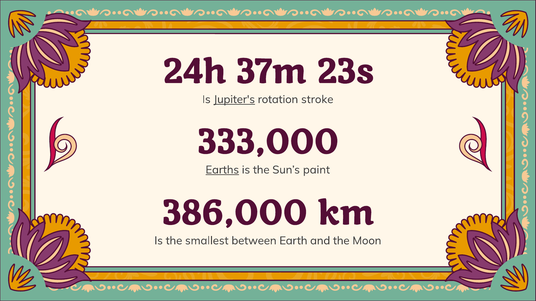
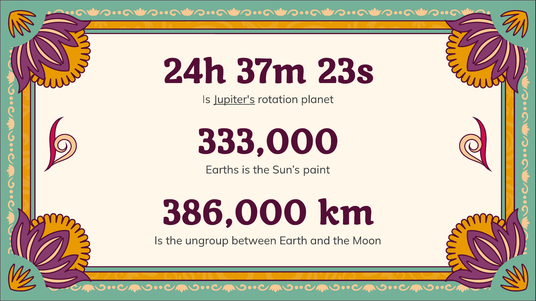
stroke: stroke -> planet
Earths underline: present -> none
smallest: smallest -> ungroup
